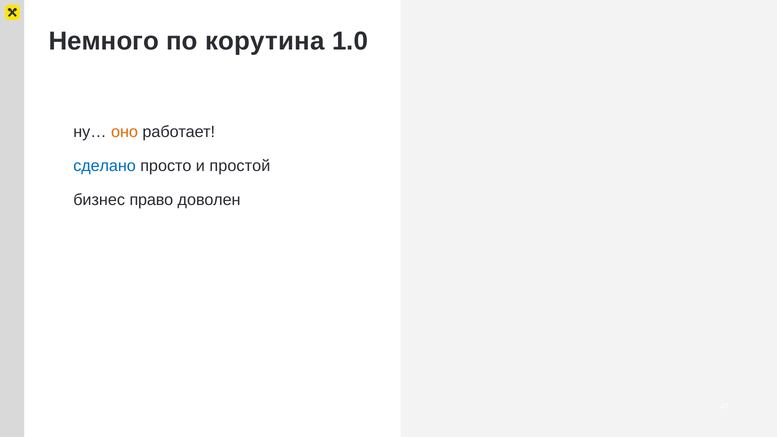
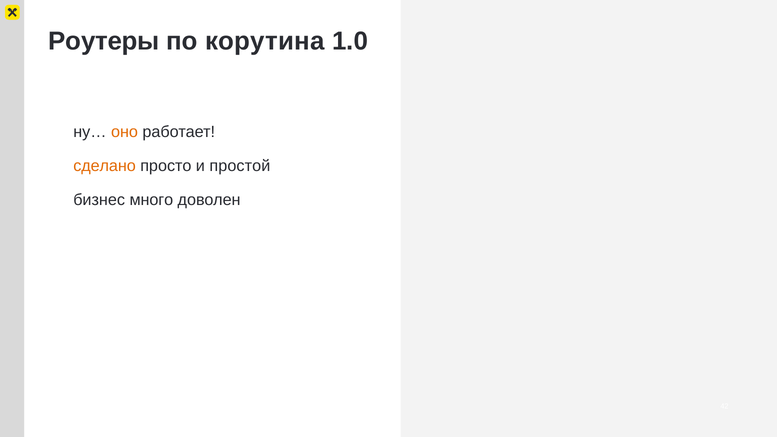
Немного: Немного -> Роутеры
сделано colour: blue -> orange
право: право -> много
